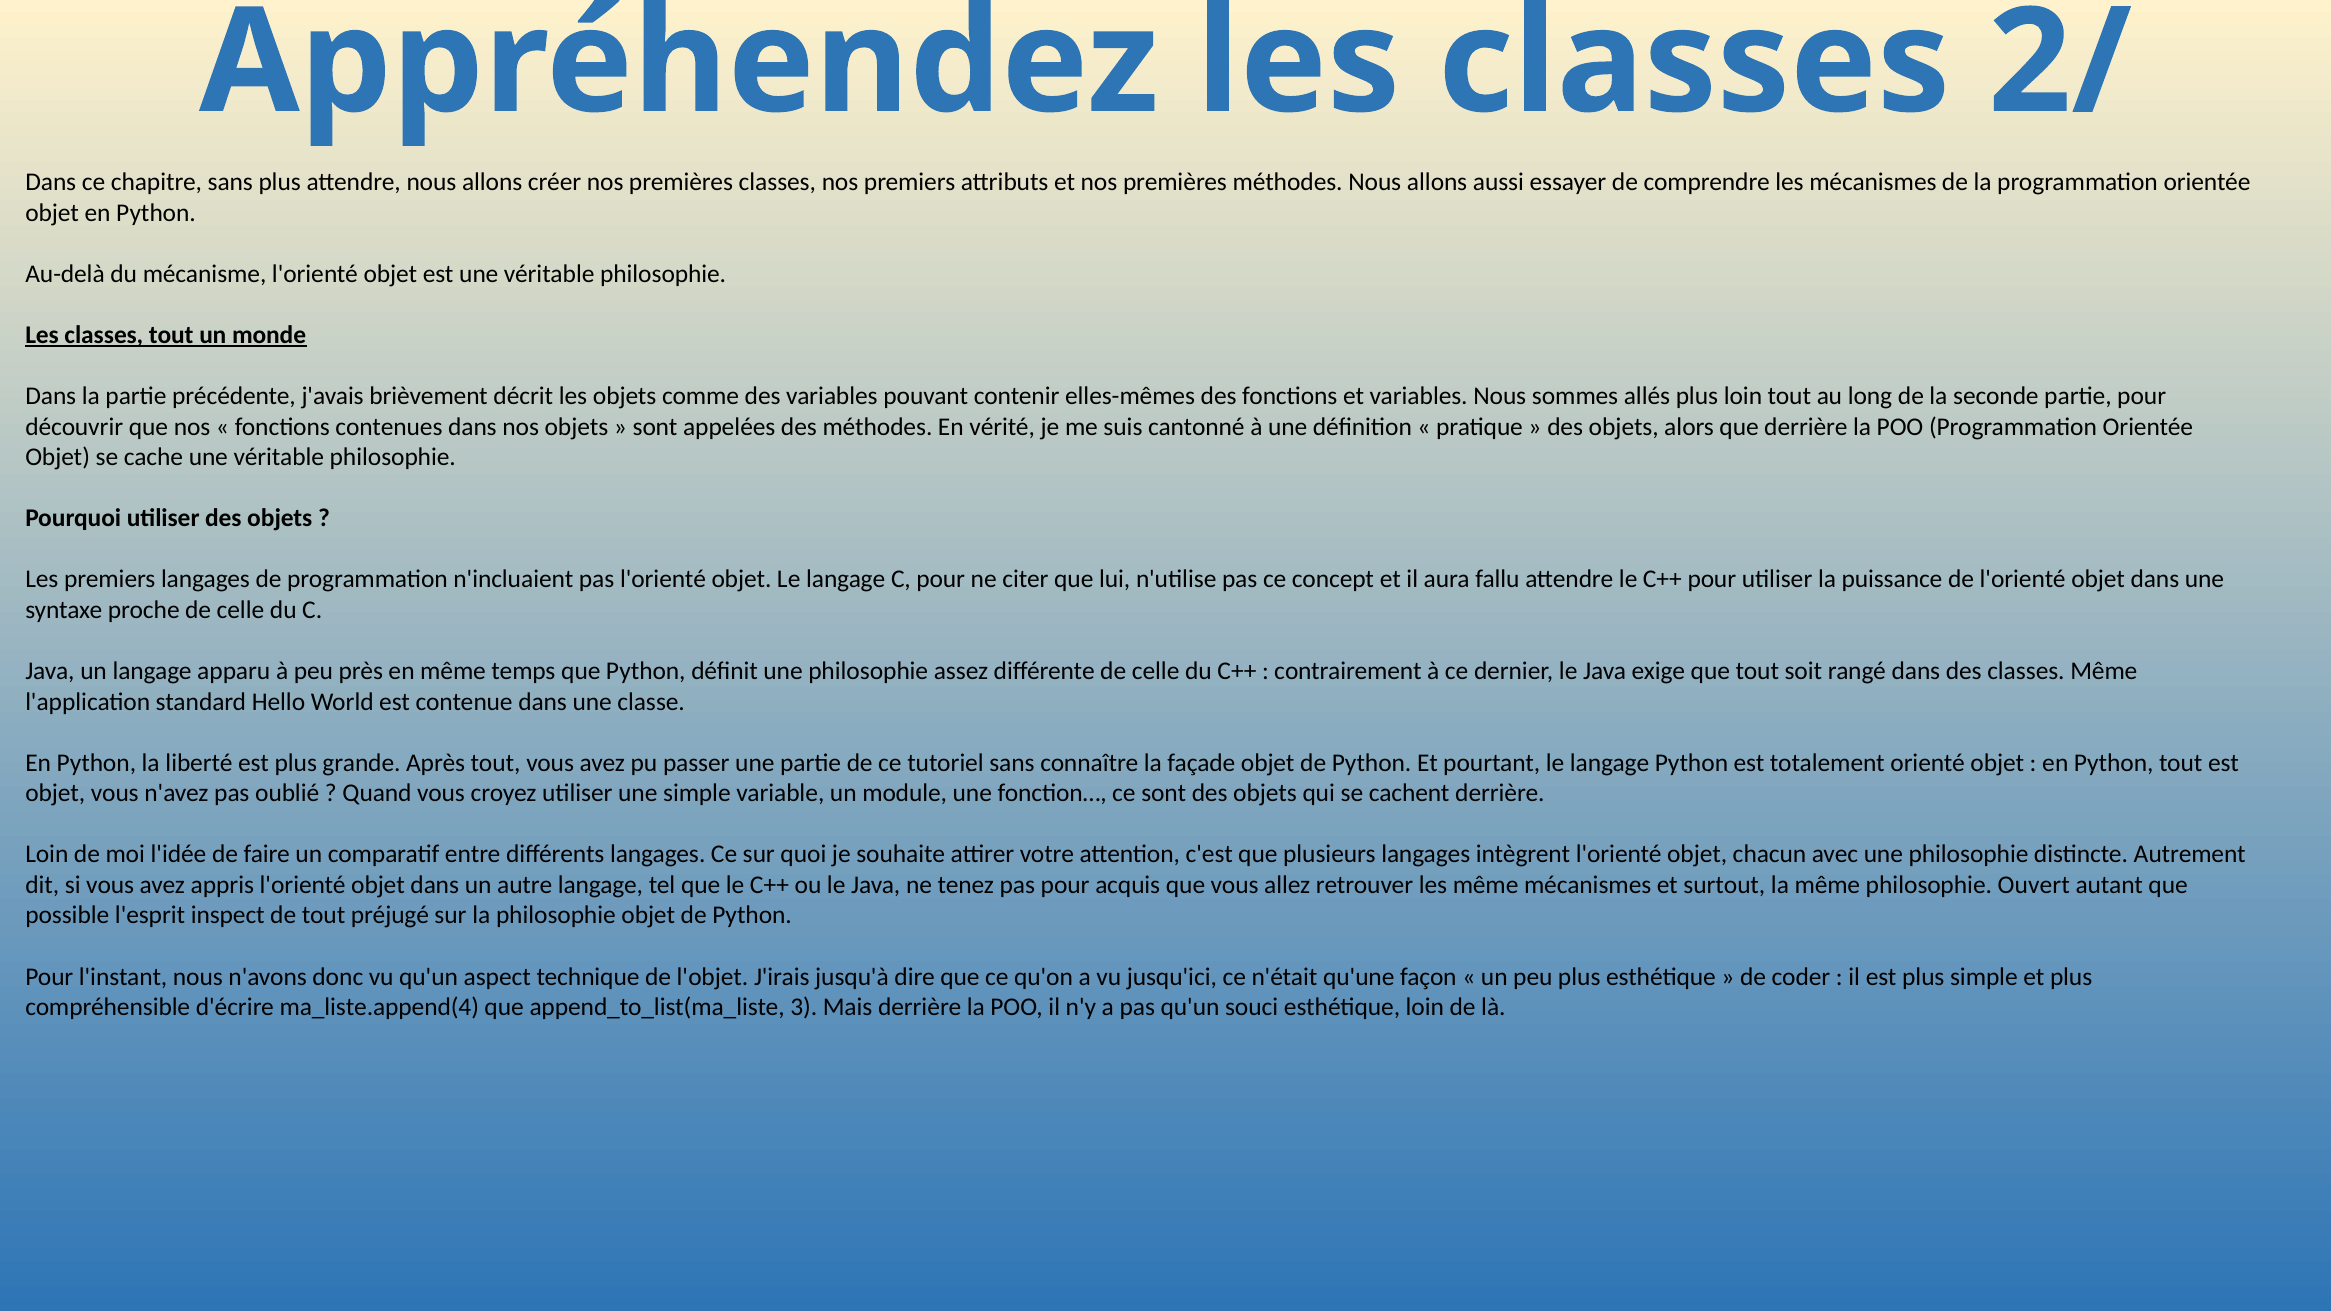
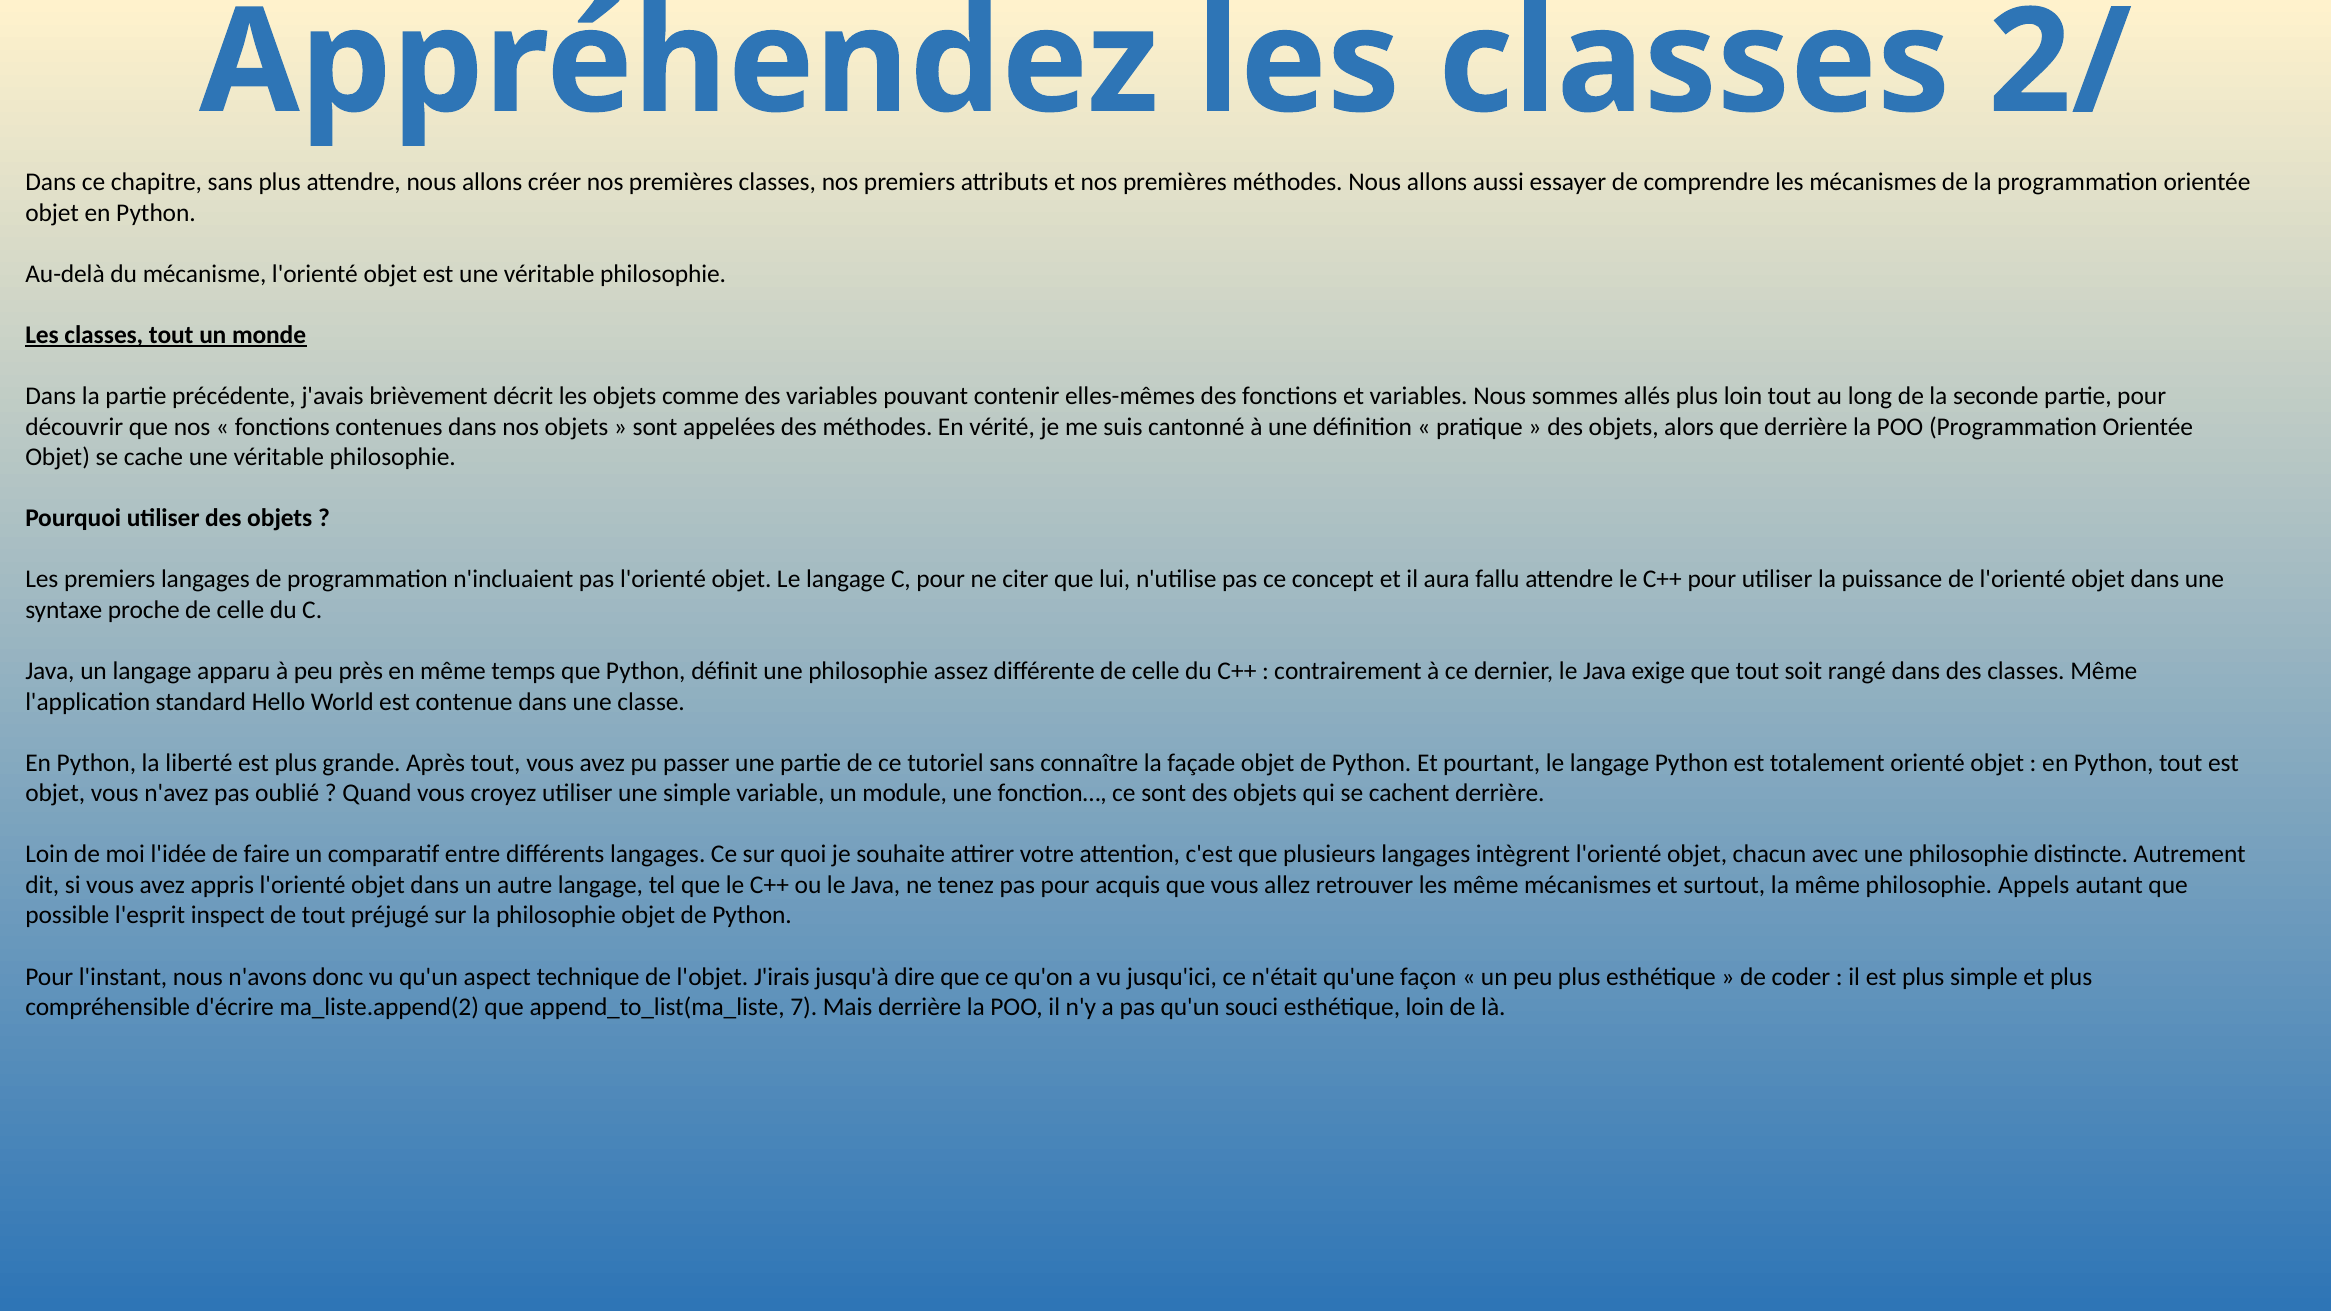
Ouvert: Ouvert -> Appels
ma_liste.append(4: ma_liste.append(4 -> ma_liste.append(2
3: 3 -> 7
